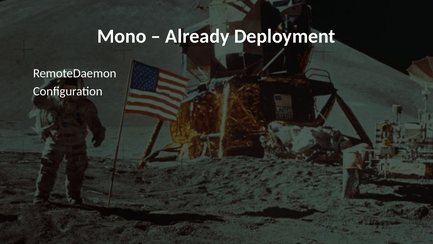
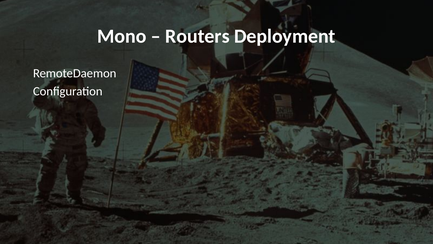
Already: Already -> Routers
